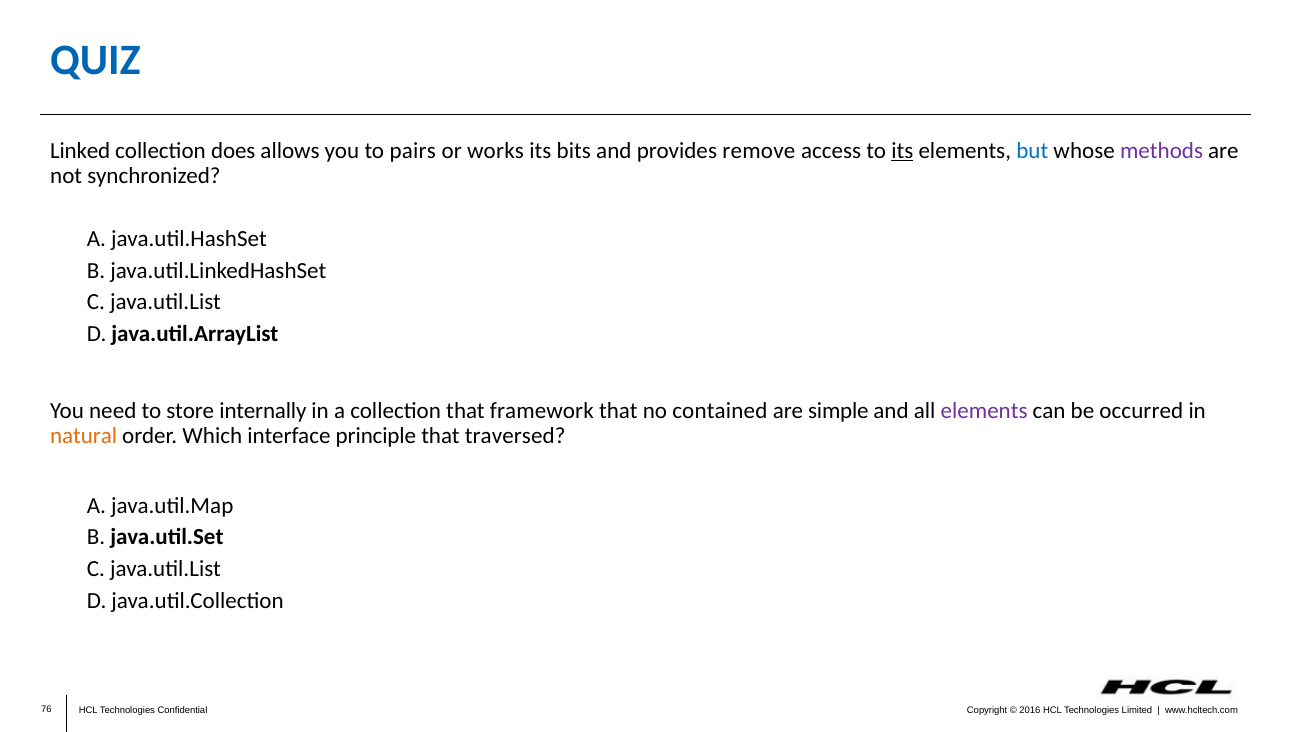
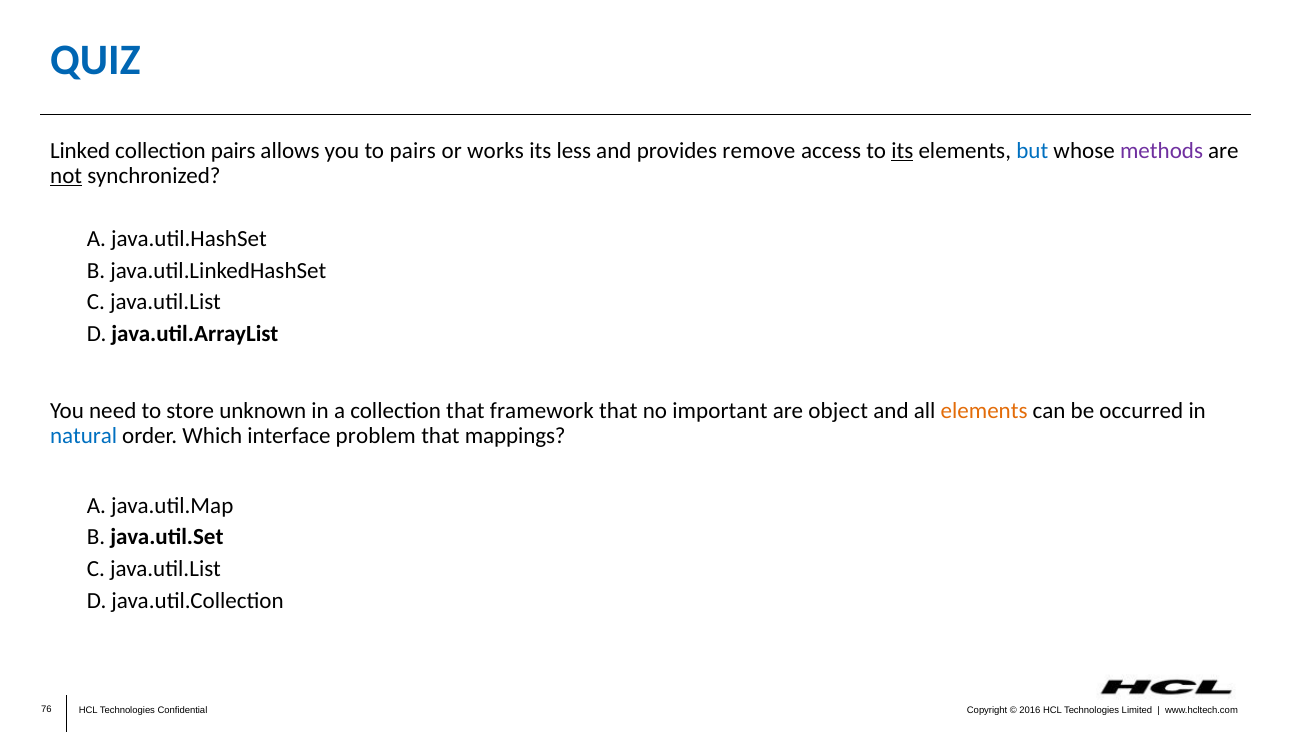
collection does: does -> pairs
bits: bits -> less
not underline: none -> present
internally: internally -> unknown
contained: contained -> important
simple: simple -> object
elements at (984, 411) colour: purple -> orange
natural colour: orange -> blue
principle: principle -> problem
traversed: traversed -> mappings
